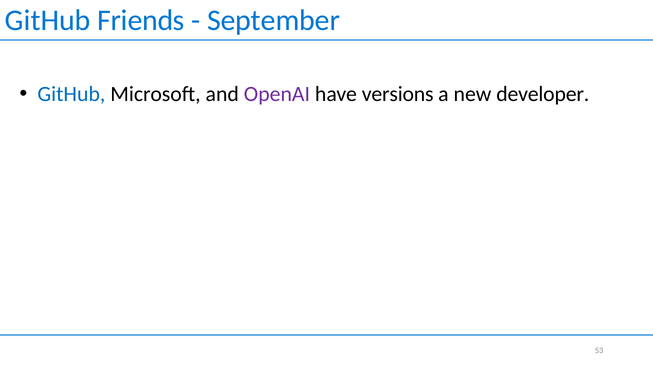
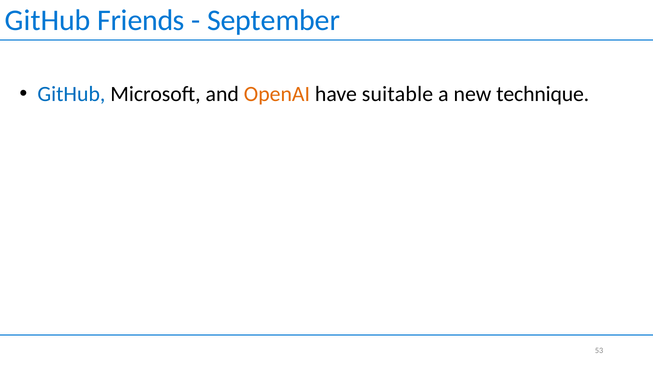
OpenAI colour: purple -> orange
versions: versions -> suitable
developer: developer -> technique
